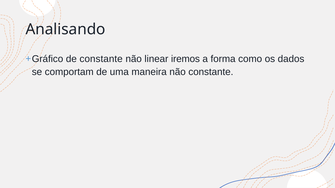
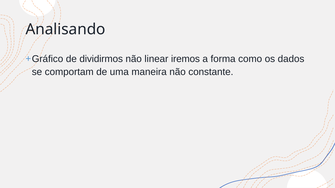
de constante: constante -> dividirmos
